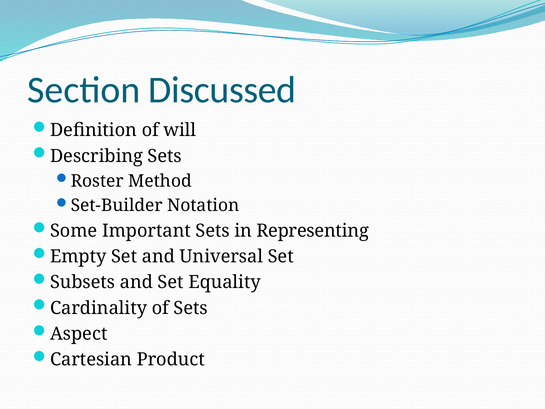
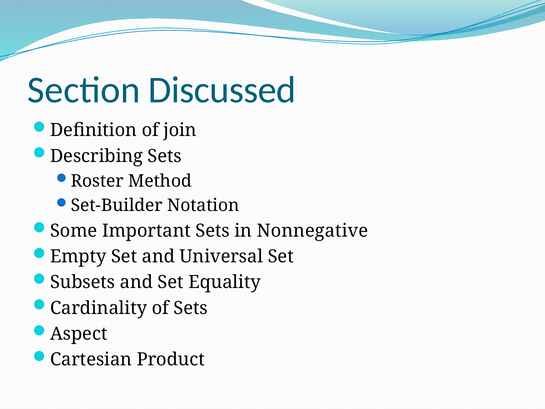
will: will -> join
Representing: Representing -> Nonnegative
